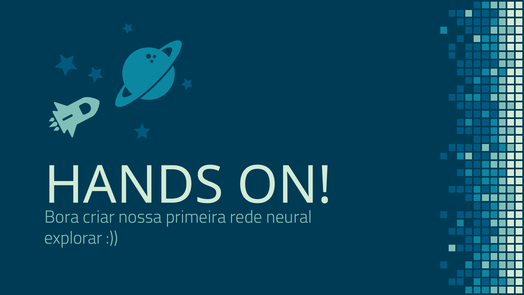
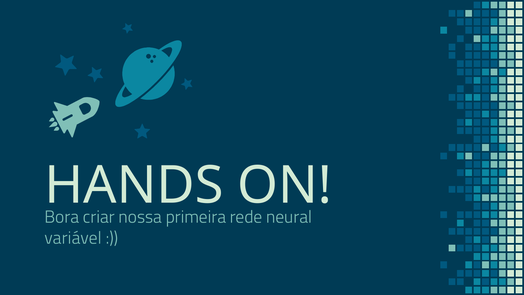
explorar: explorar -> variável
